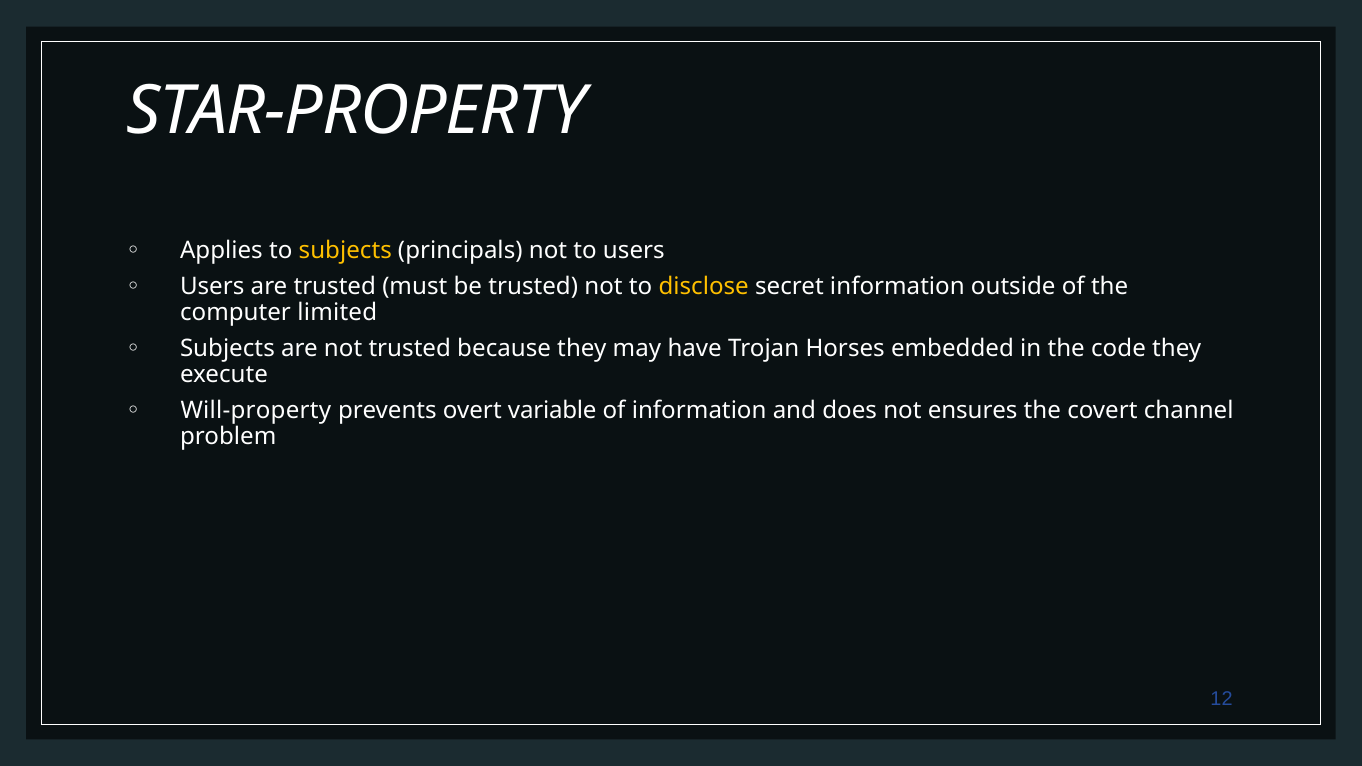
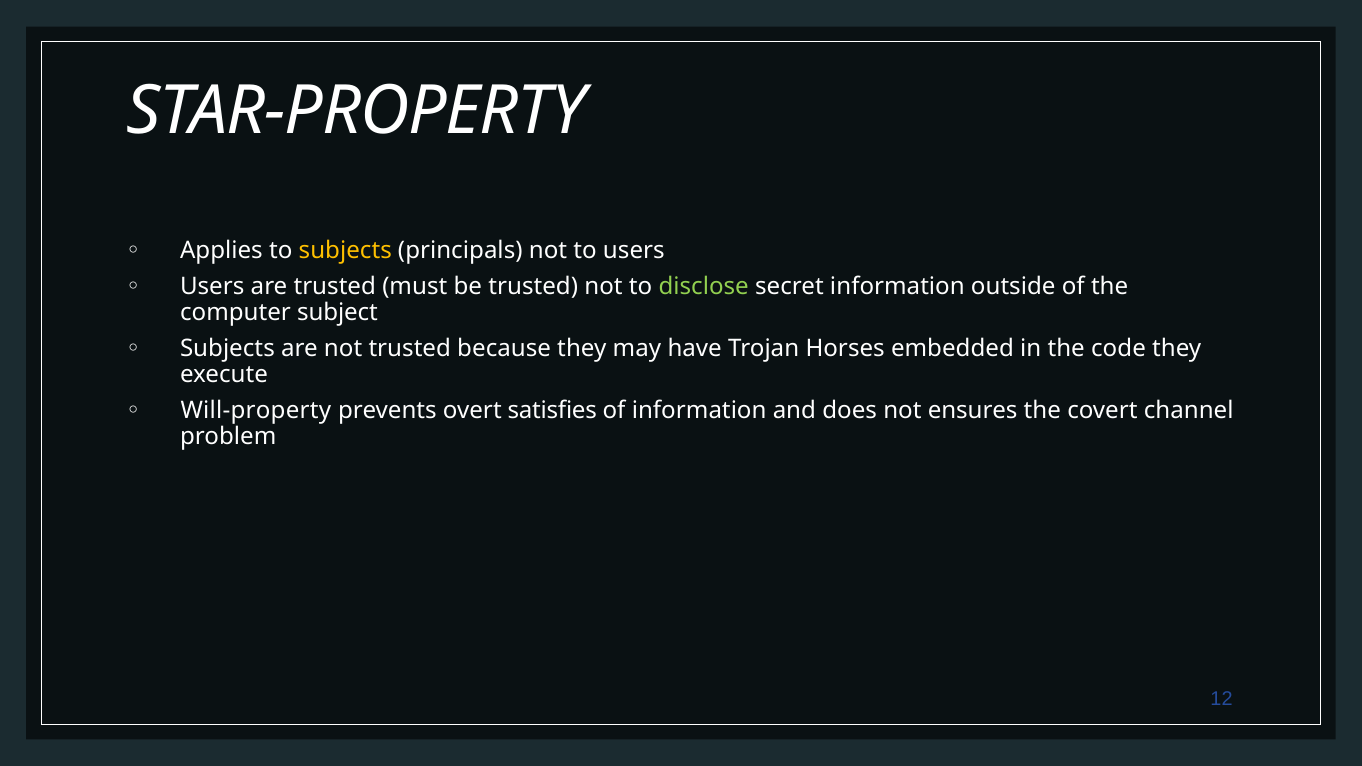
disclose colour: yellow -> light green
limited: limited -> subject
variable: variable -> satisfies
